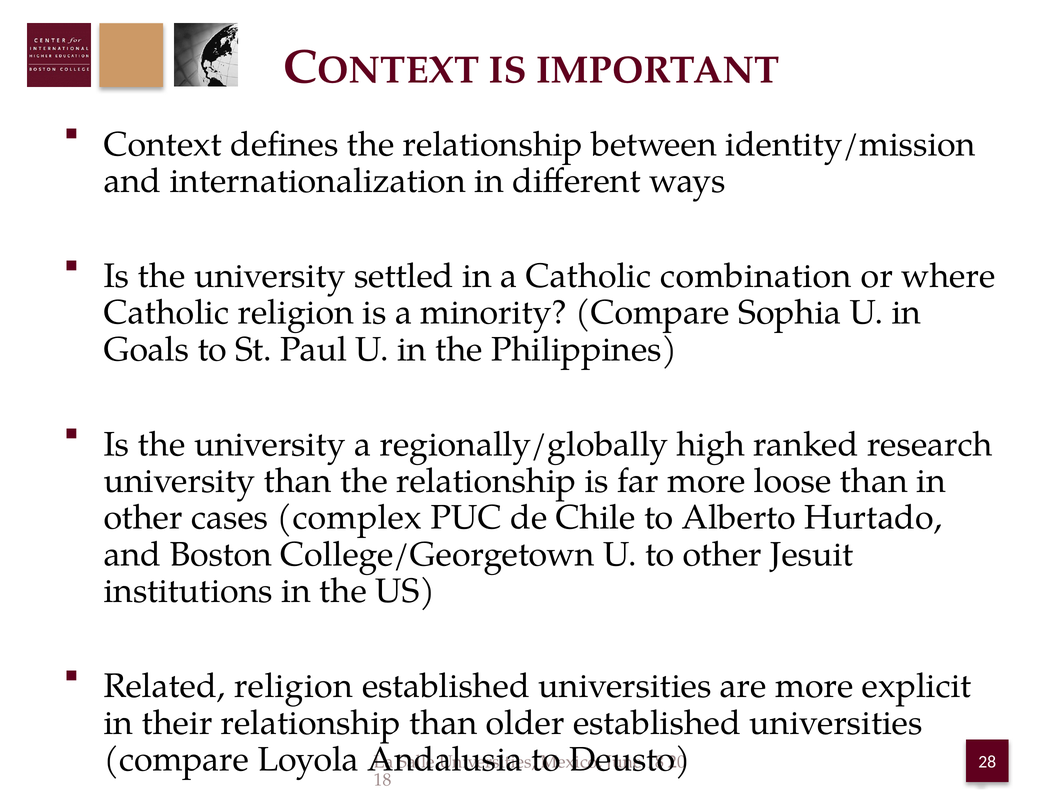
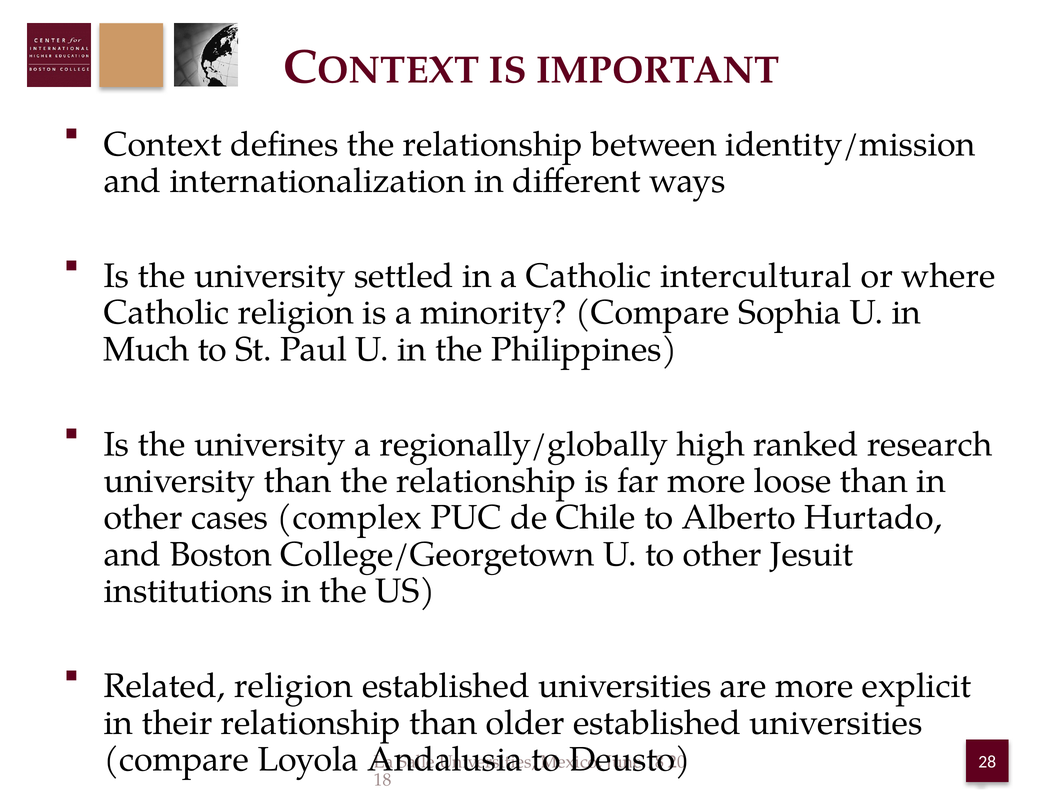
combination: combination -> intercultural
Goals: Goals -> Much
